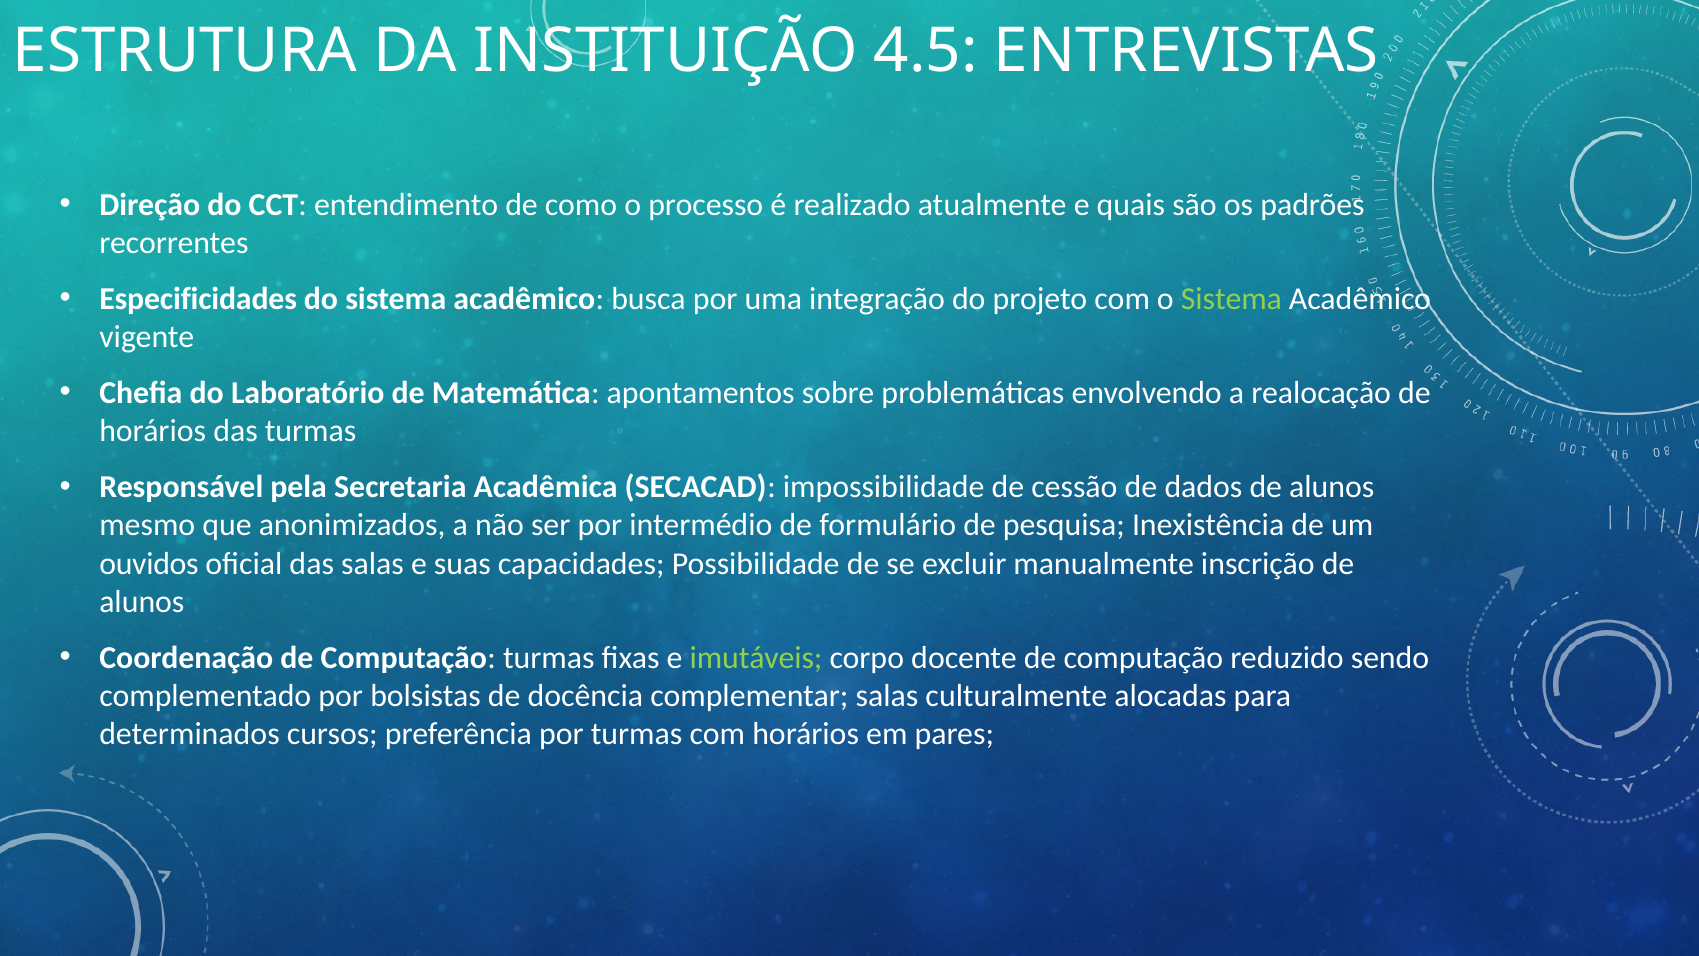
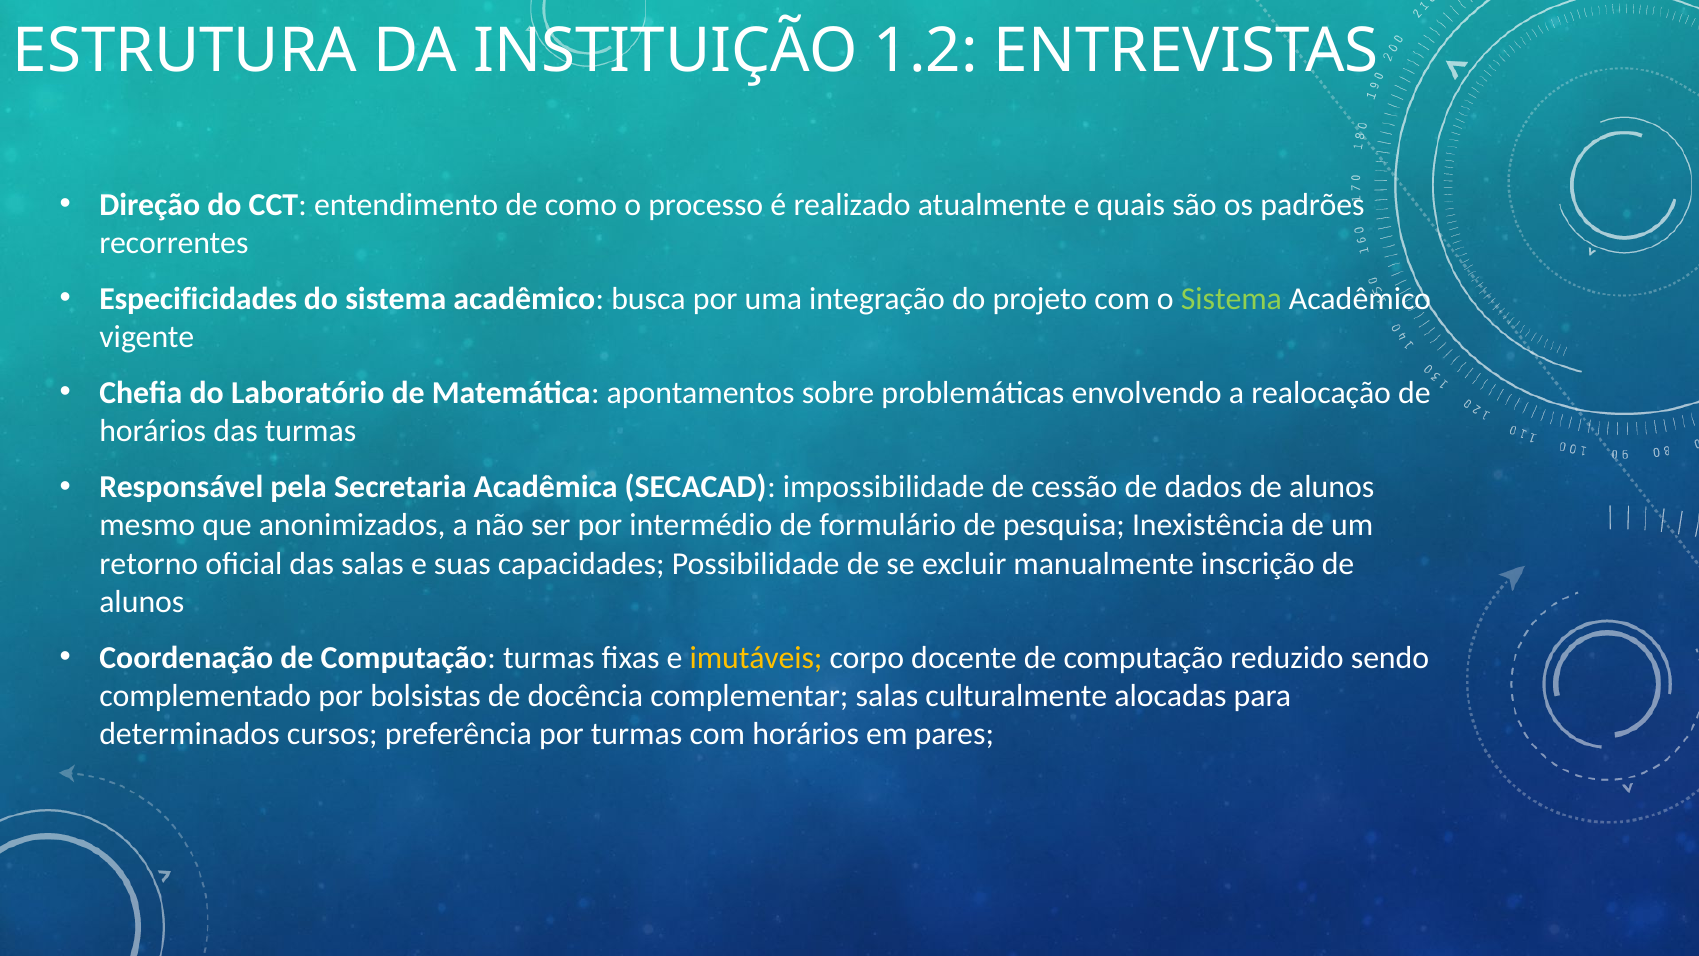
4.5: 4.5 -> 1.2
ouvidos: ouvidos -> retorno
imutáveis colour: light green -> yellow
